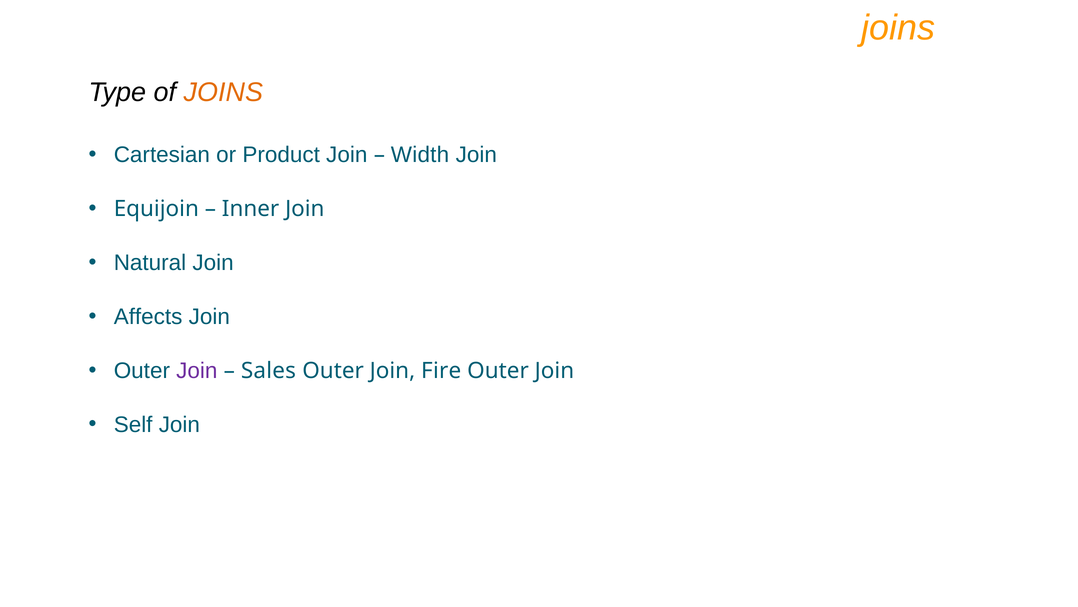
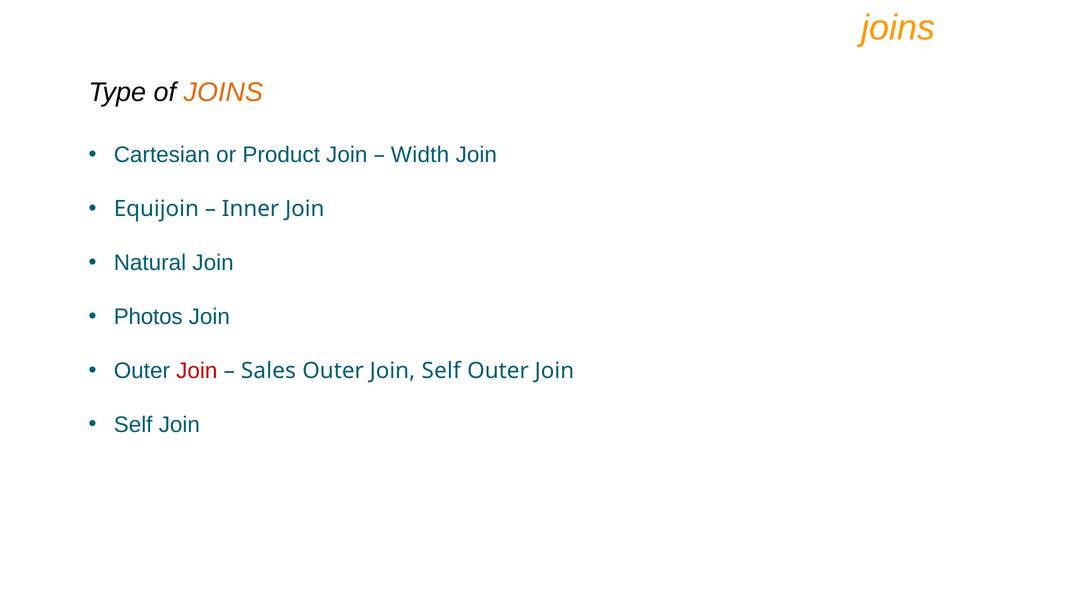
Affects: Affects -> Photos
Join at (197, 370) colour: purple -> red
Join Fire: Fire -> Self
